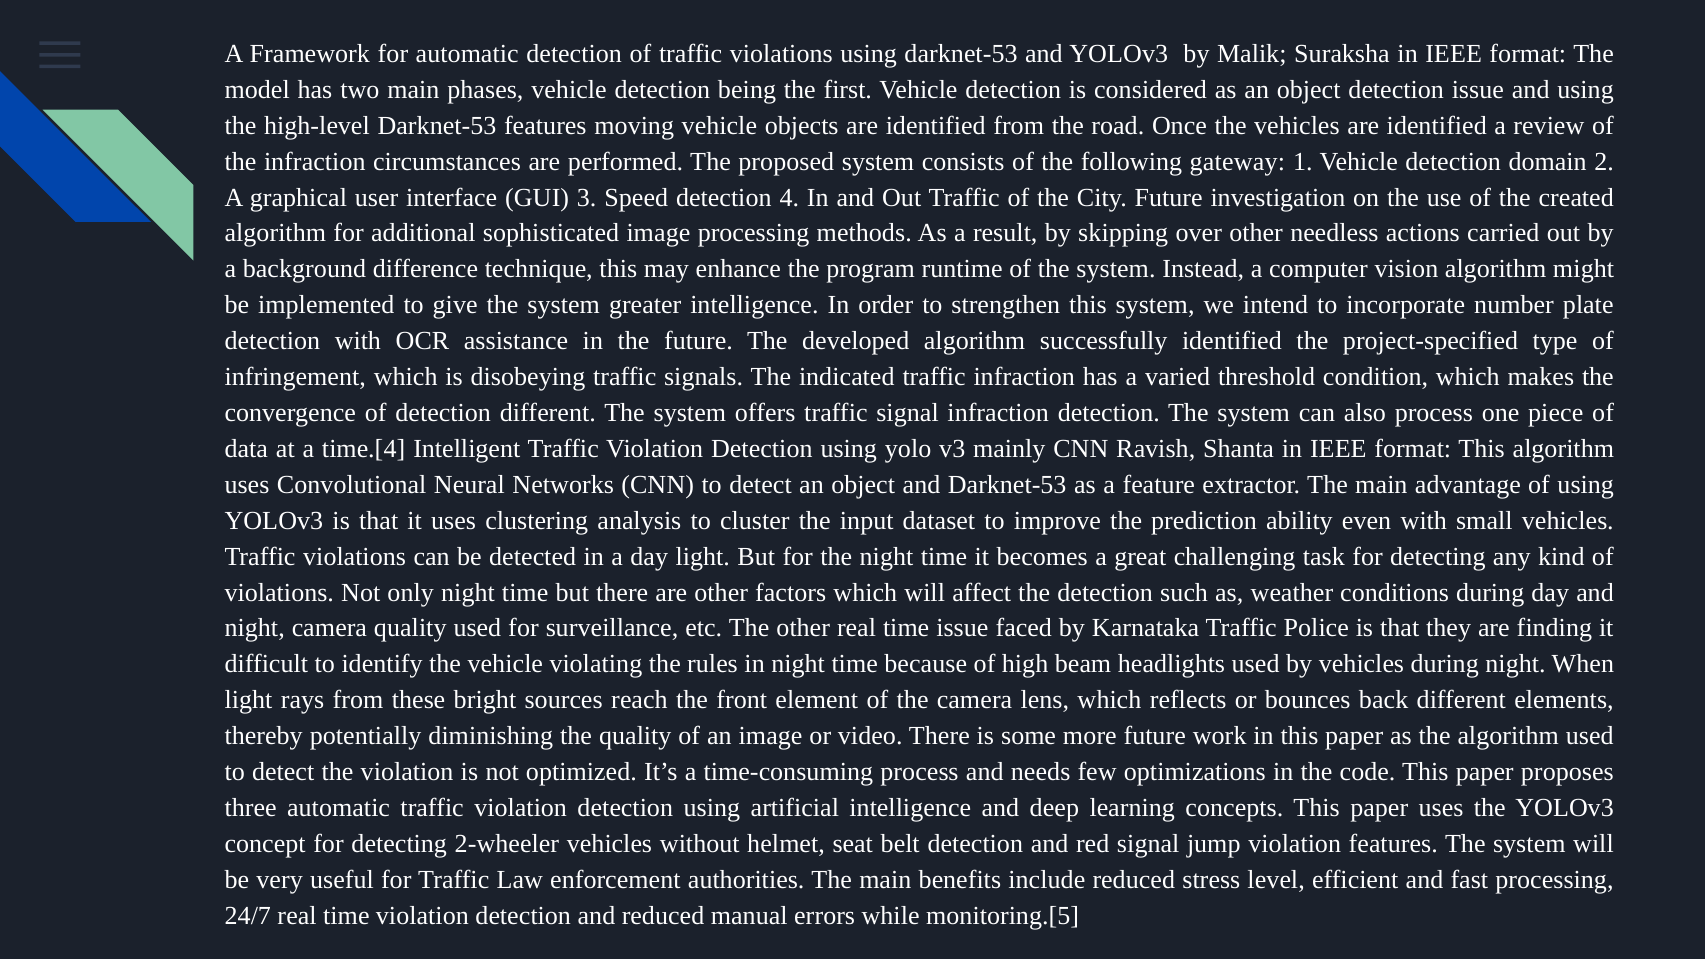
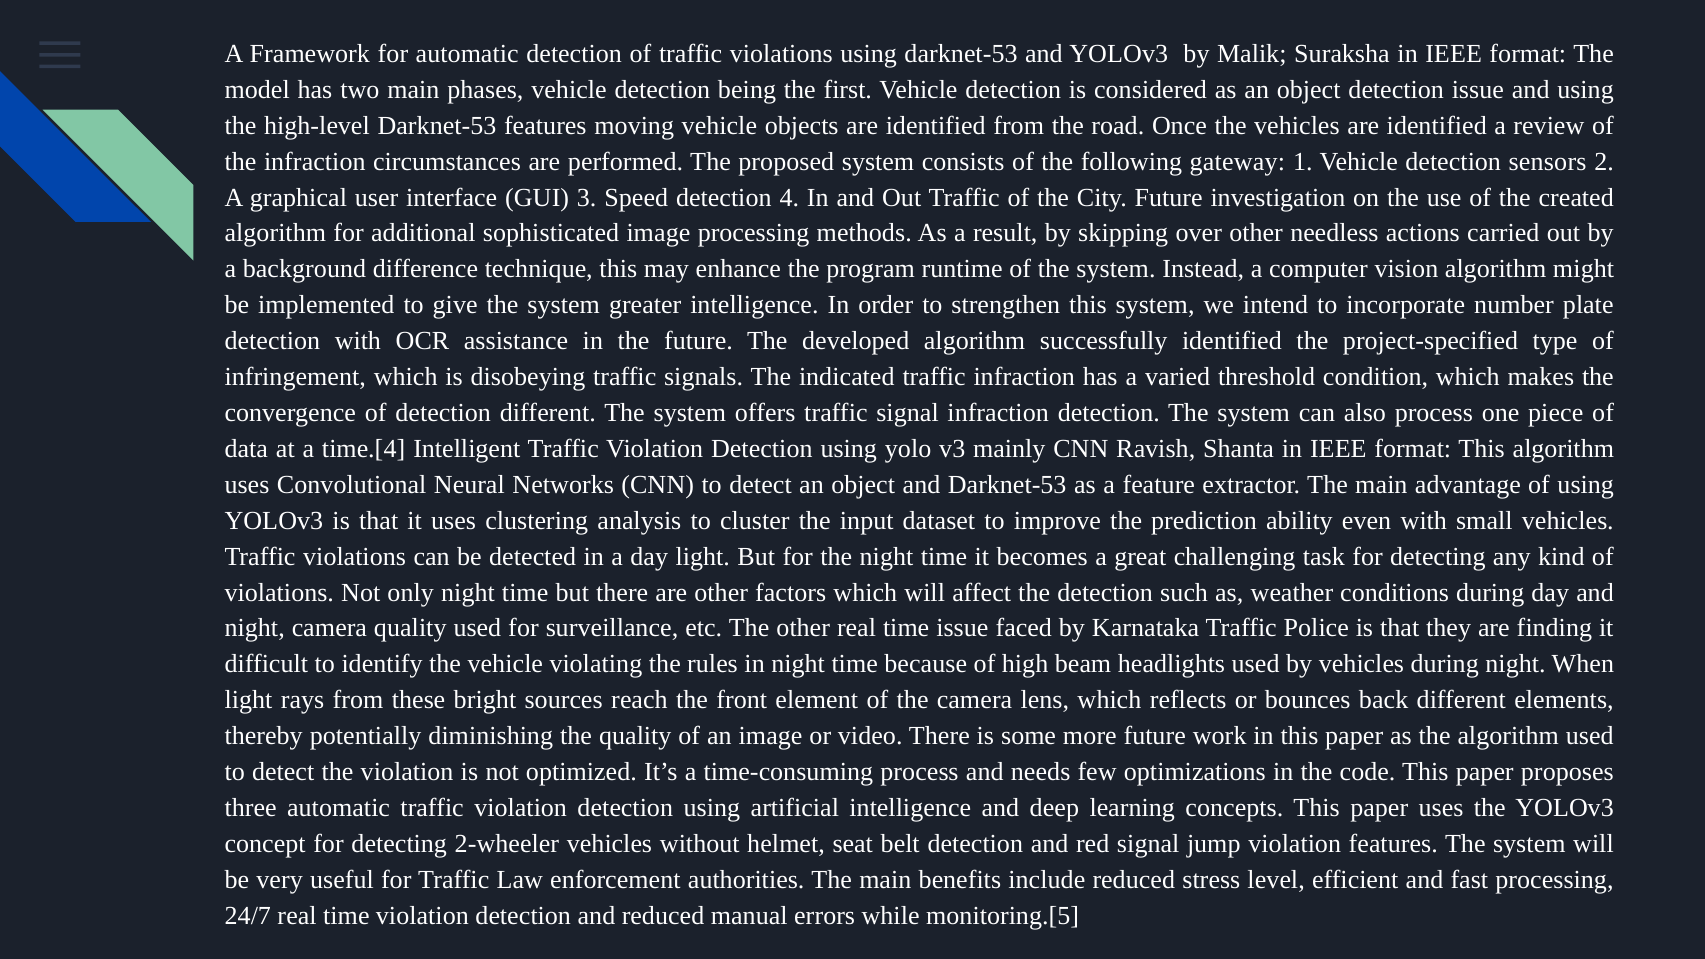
domain: domain -> sensors
